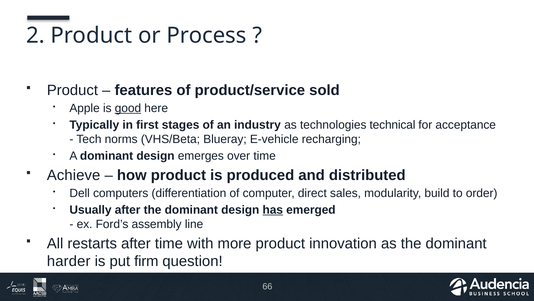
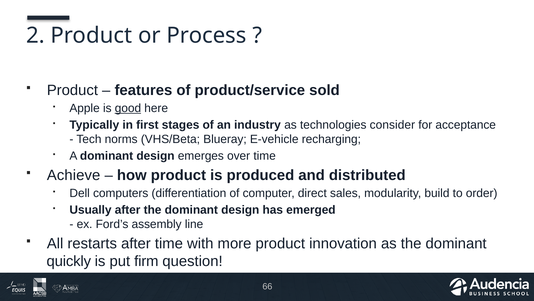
technical: technical -> consider
has underline: present -> none
harder: harder -> quickly
